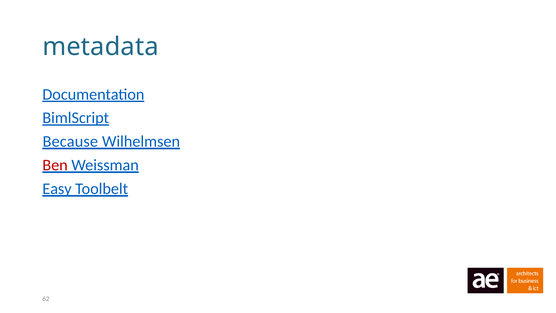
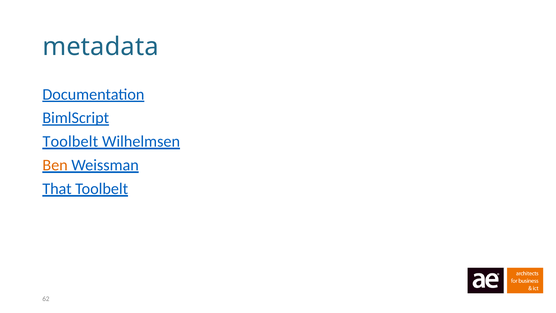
Because at (70, 141): Because -> Toolbelt
Ben colour: red -> orange
Easy: Easy -> That
